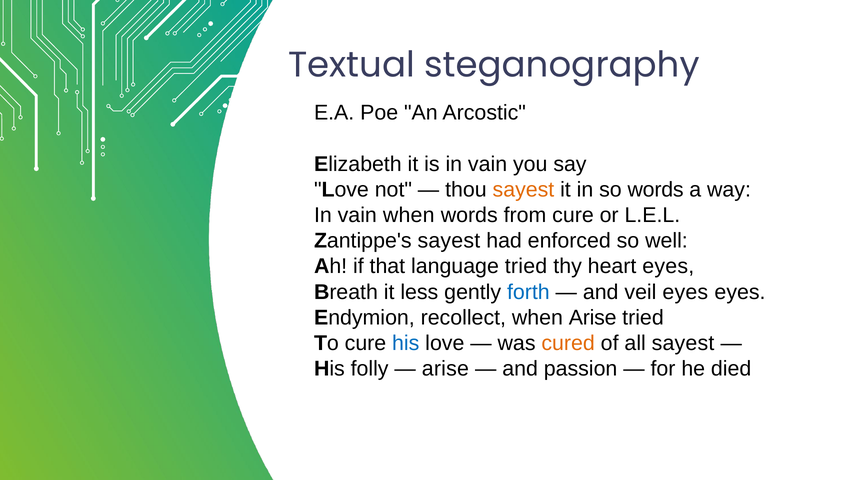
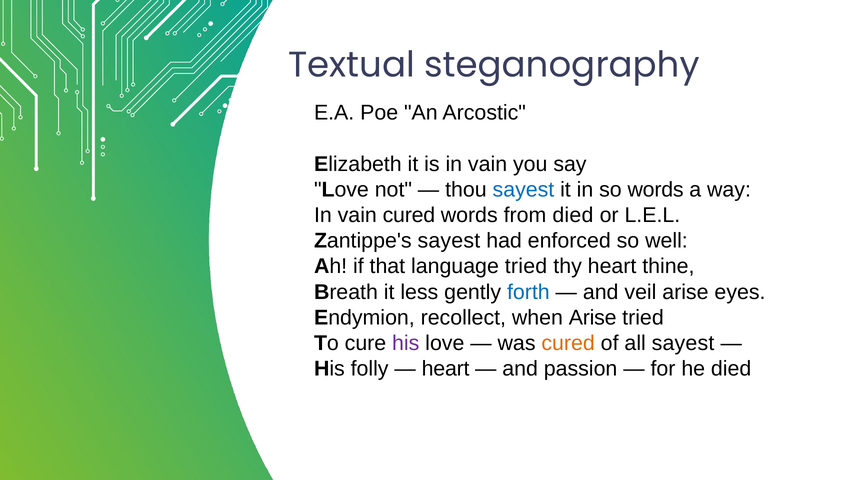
sayest at (523, 190) colour: orange -> blue
vain when: when -> cured
from cure: cure -> died
heart eyes: eyes -> thine
veil eyes: eyes -> arise
his at (406, 343) colour: blue -> purple
arise at (445, 369): arise -> heart
